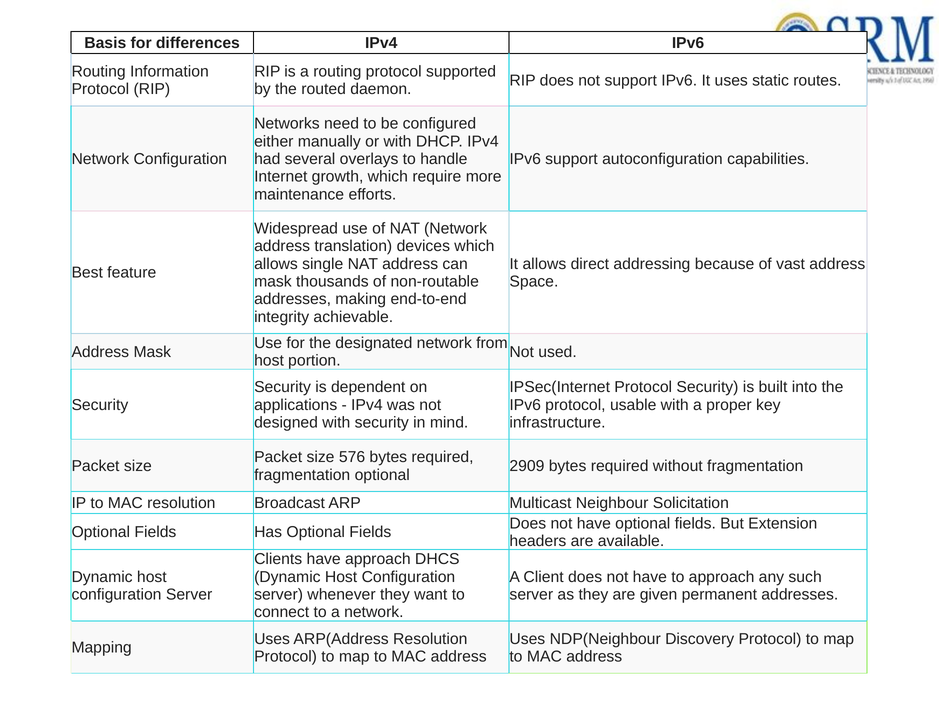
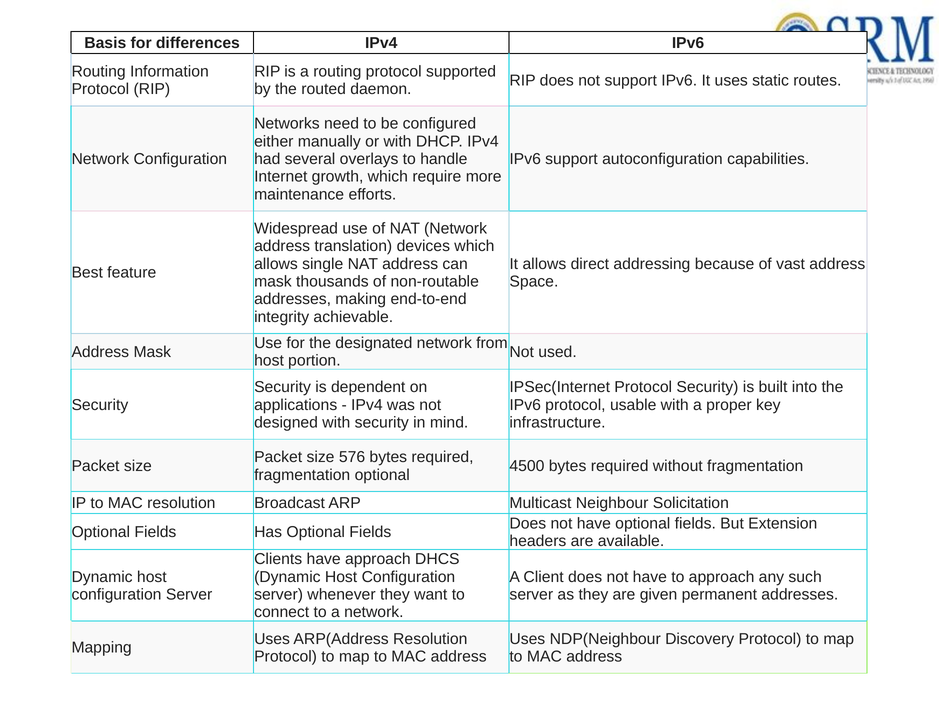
2909: 2909 -> 4500
